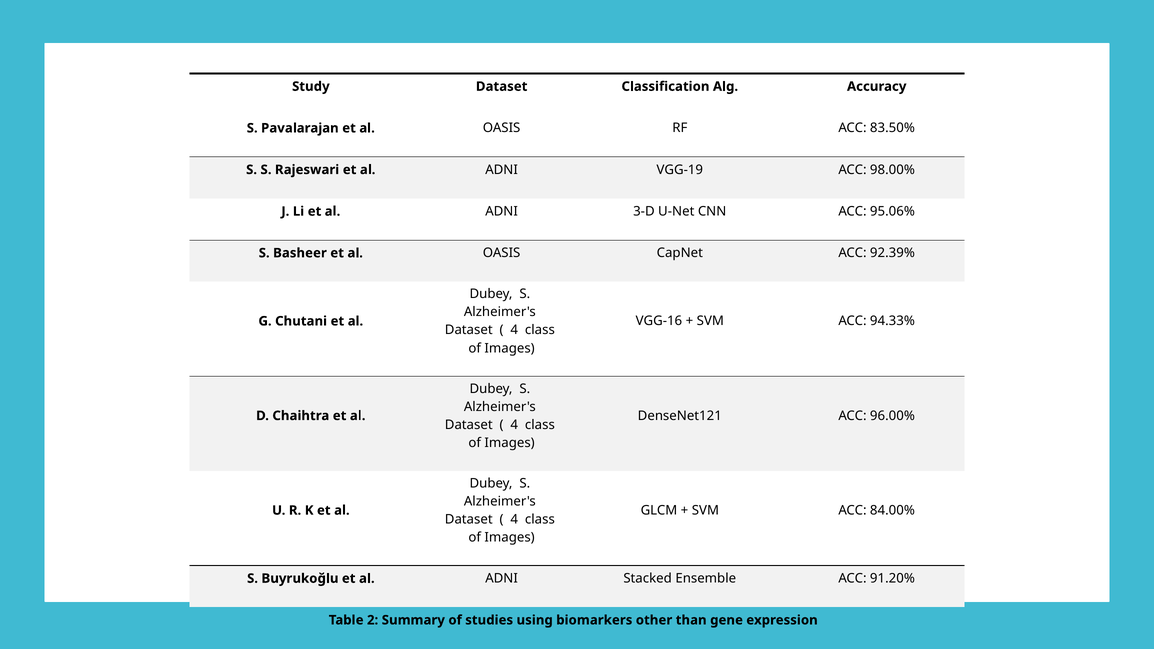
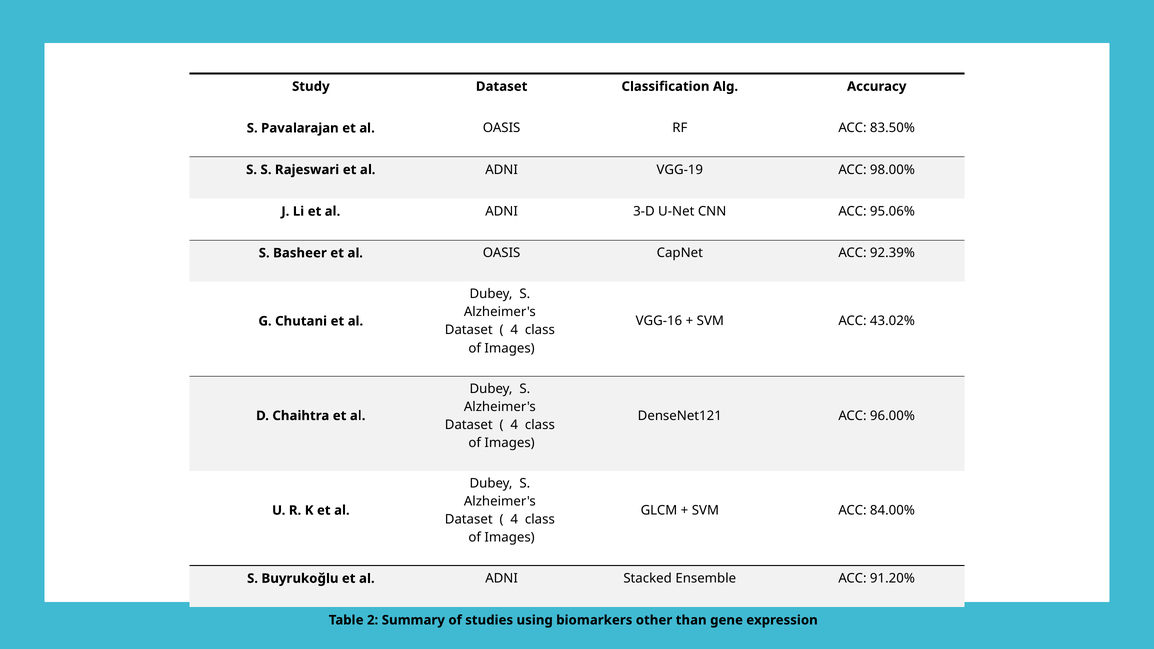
94.33%: 94.33% -> 43.02%
